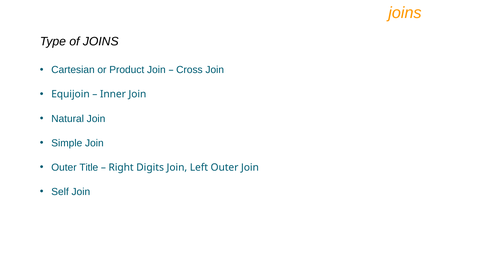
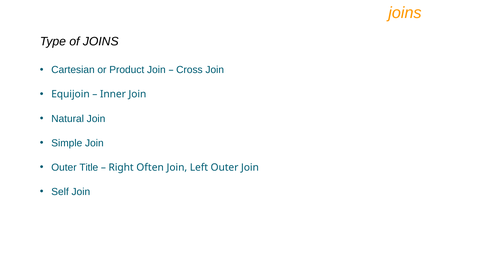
Digits: Digits -> Often
